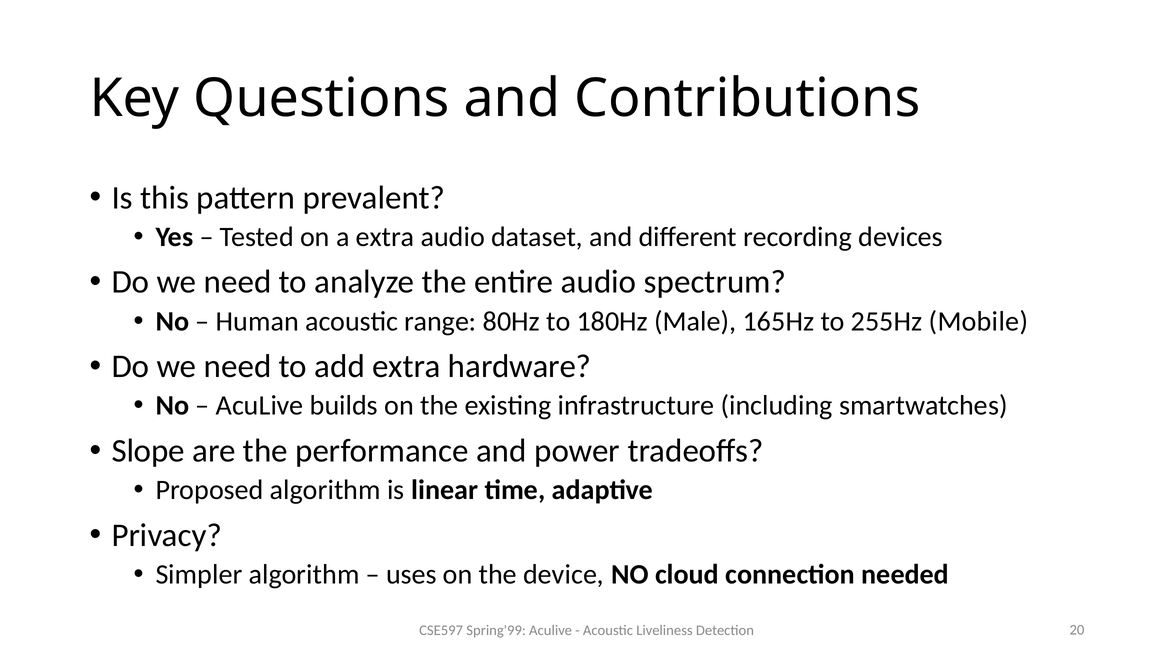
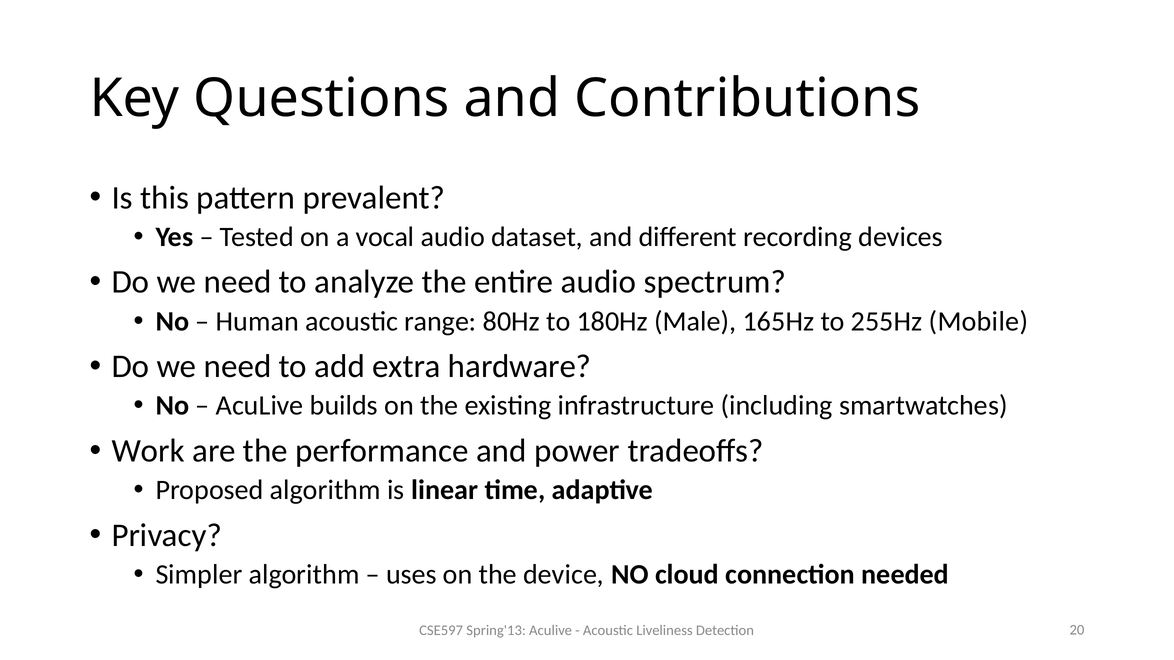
a extra: extra -> vocal
Slope: Slope -> Work
Spring'99: Spring'99 -> Spring'13
